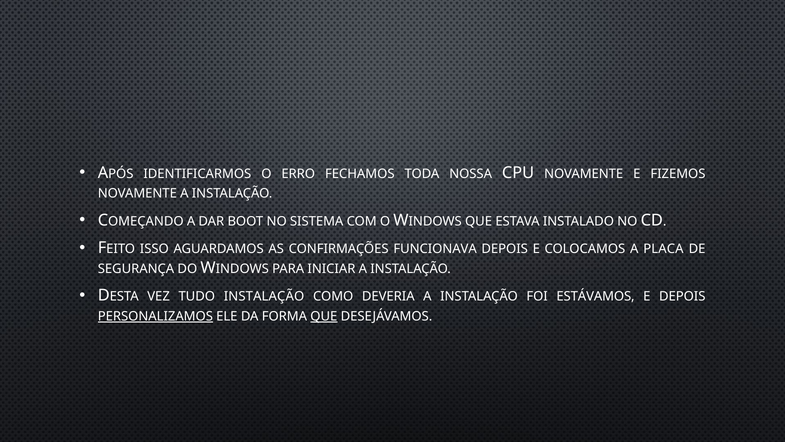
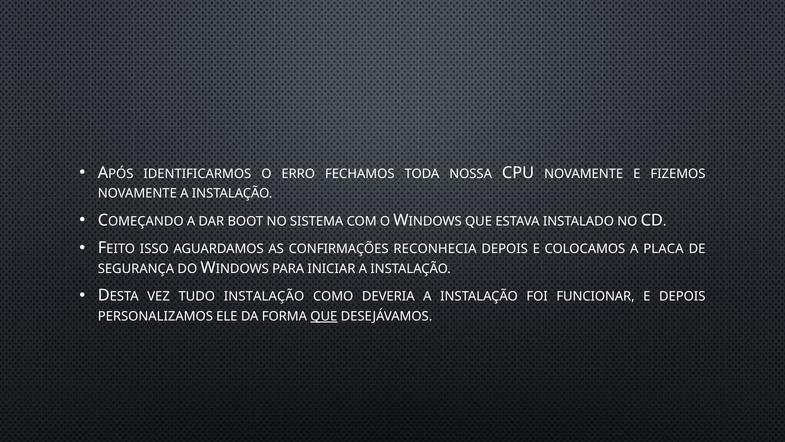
FUNCIONAVA: FUNCIONAVA -> RECONHECIA
ESTÁVAMOS: ESTÁVAMOS -> FUNCIONAR
PERSONALIZAMOS underline: present -> none
